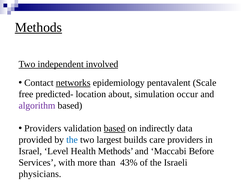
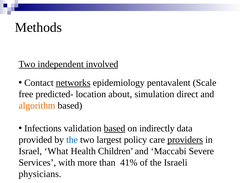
Methods at (38, 27) underline: present -> none
occur: occur -> direct
algorithm colour: purple -> orange
Providers at (43, 128): Providers -> Infections
builds: builds -> policy
providers at (185, 139) underline: none -> present
Level: Level -> What
Health Methods: Methods -> Children
Before: Before -> Severe
43%: 43% -> 41%
